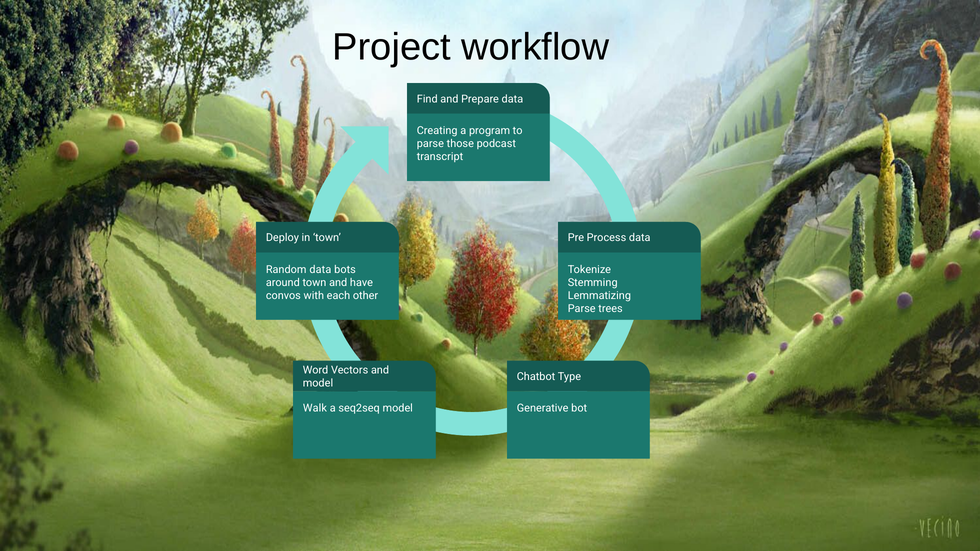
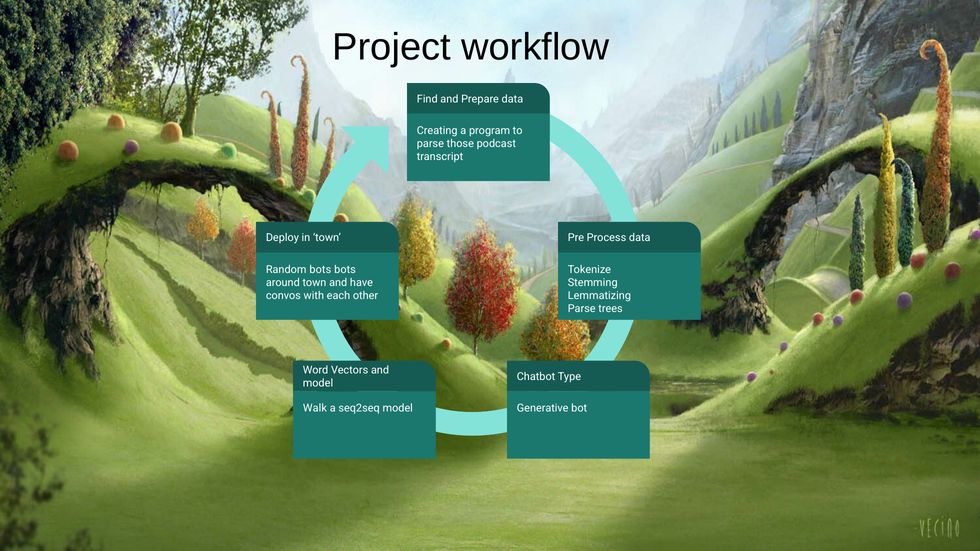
Random data: data -> bots
